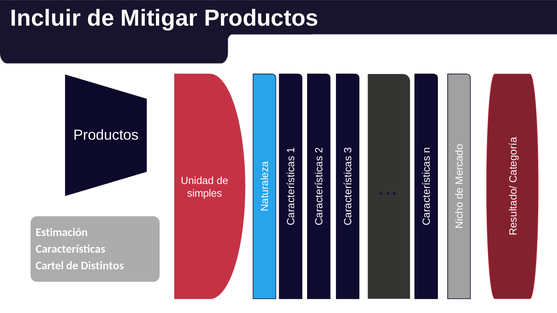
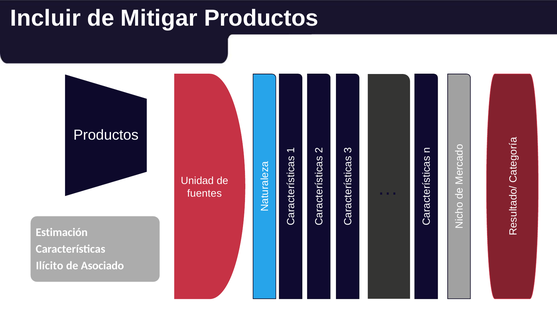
simples: simples -> fuentes
Cartel: Cartel -> Ilícito
Distintos: Distintos -> Asociado
